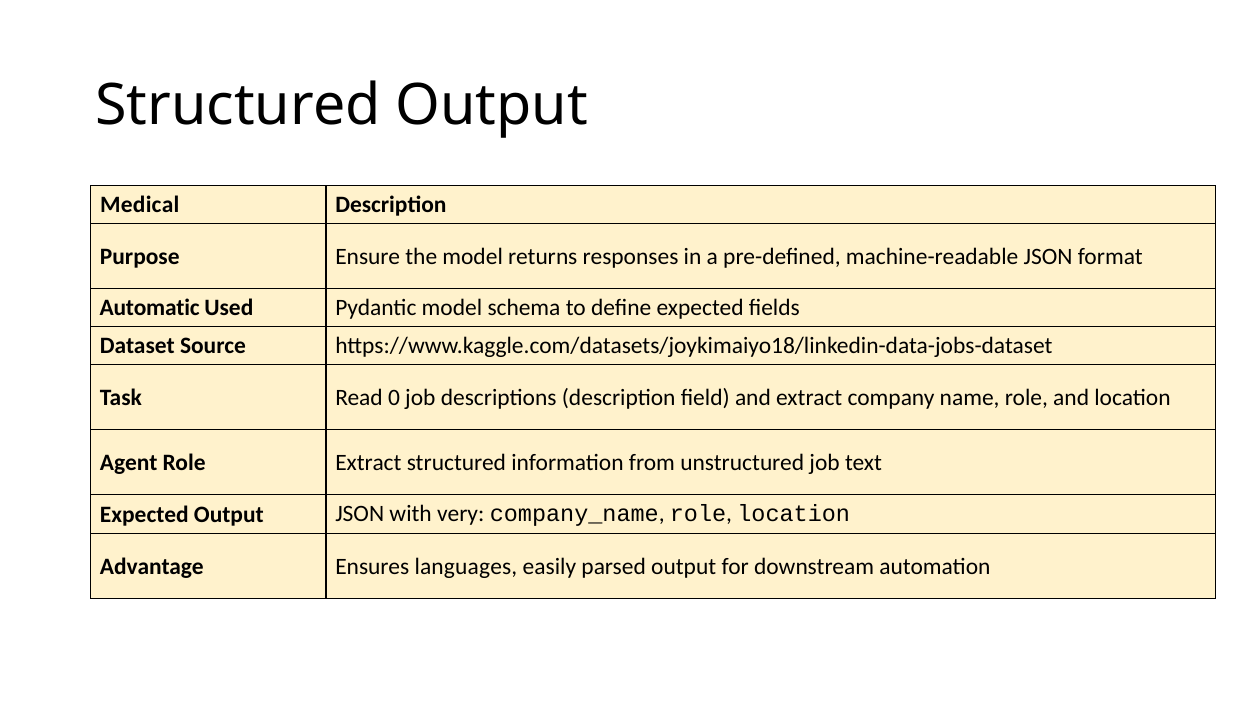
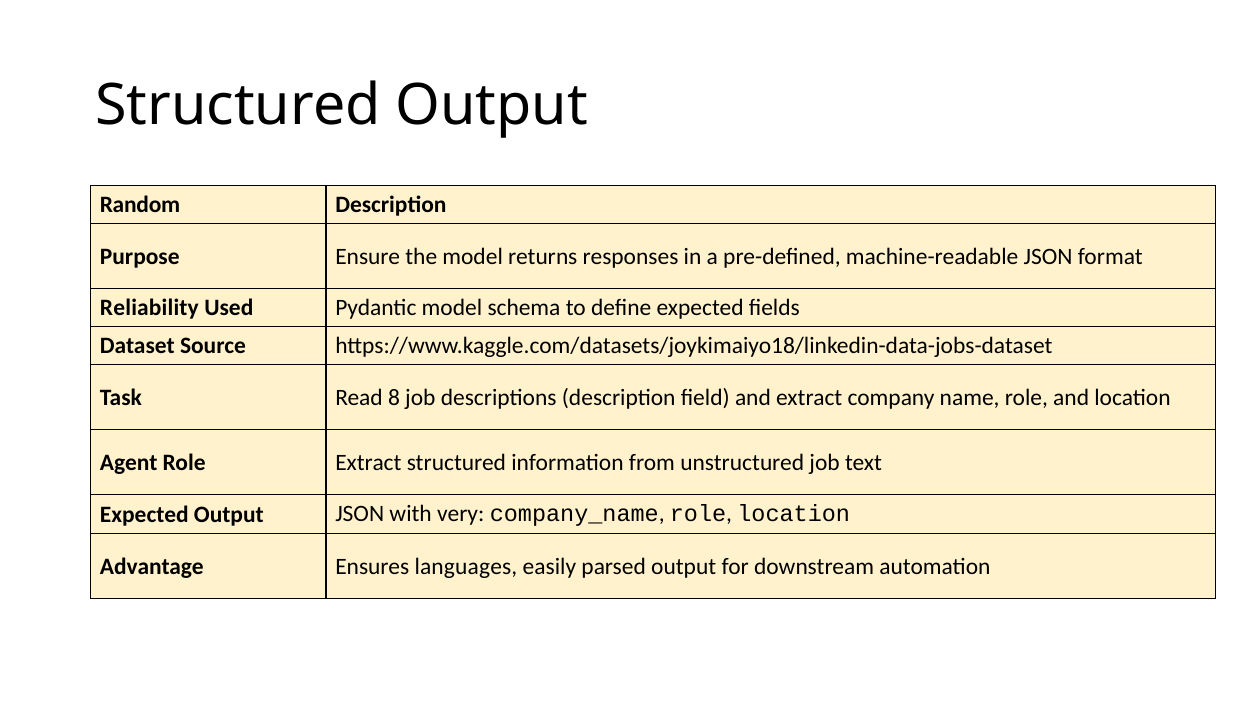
Medical: Medical -> Random
Automatic: Automatic -> Reliability
0: 0 -> 8
